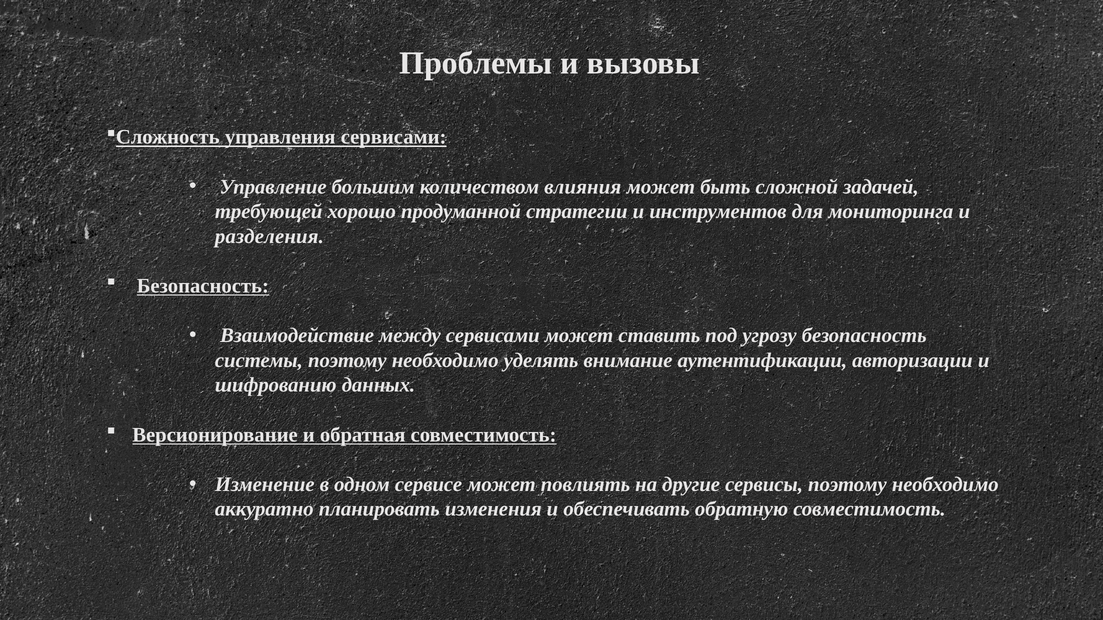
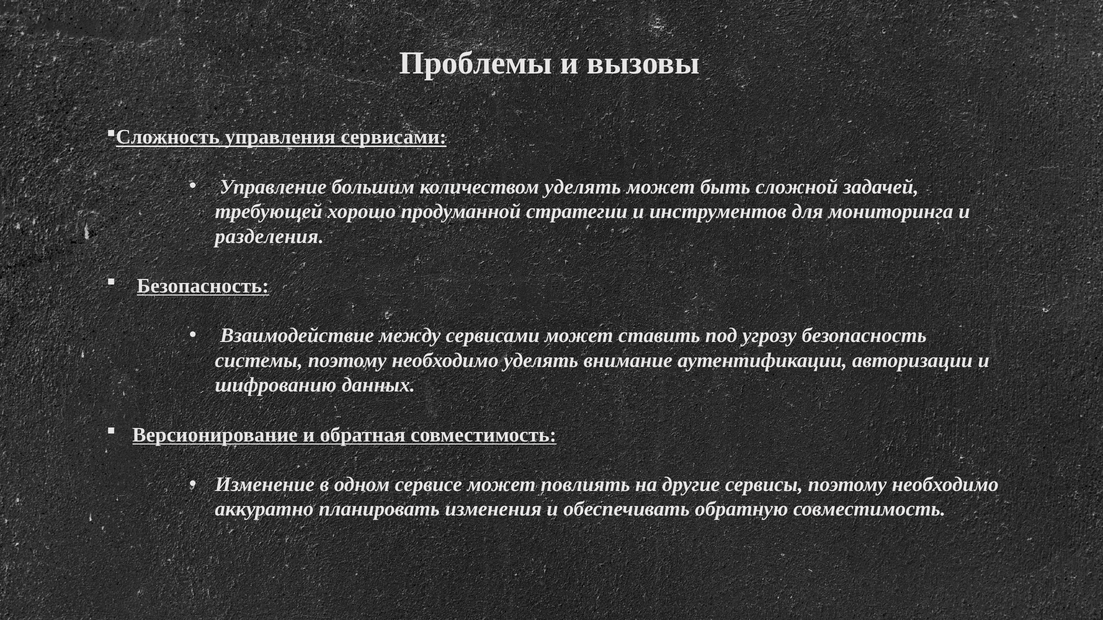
количеством влияния: влияния -> уделять
